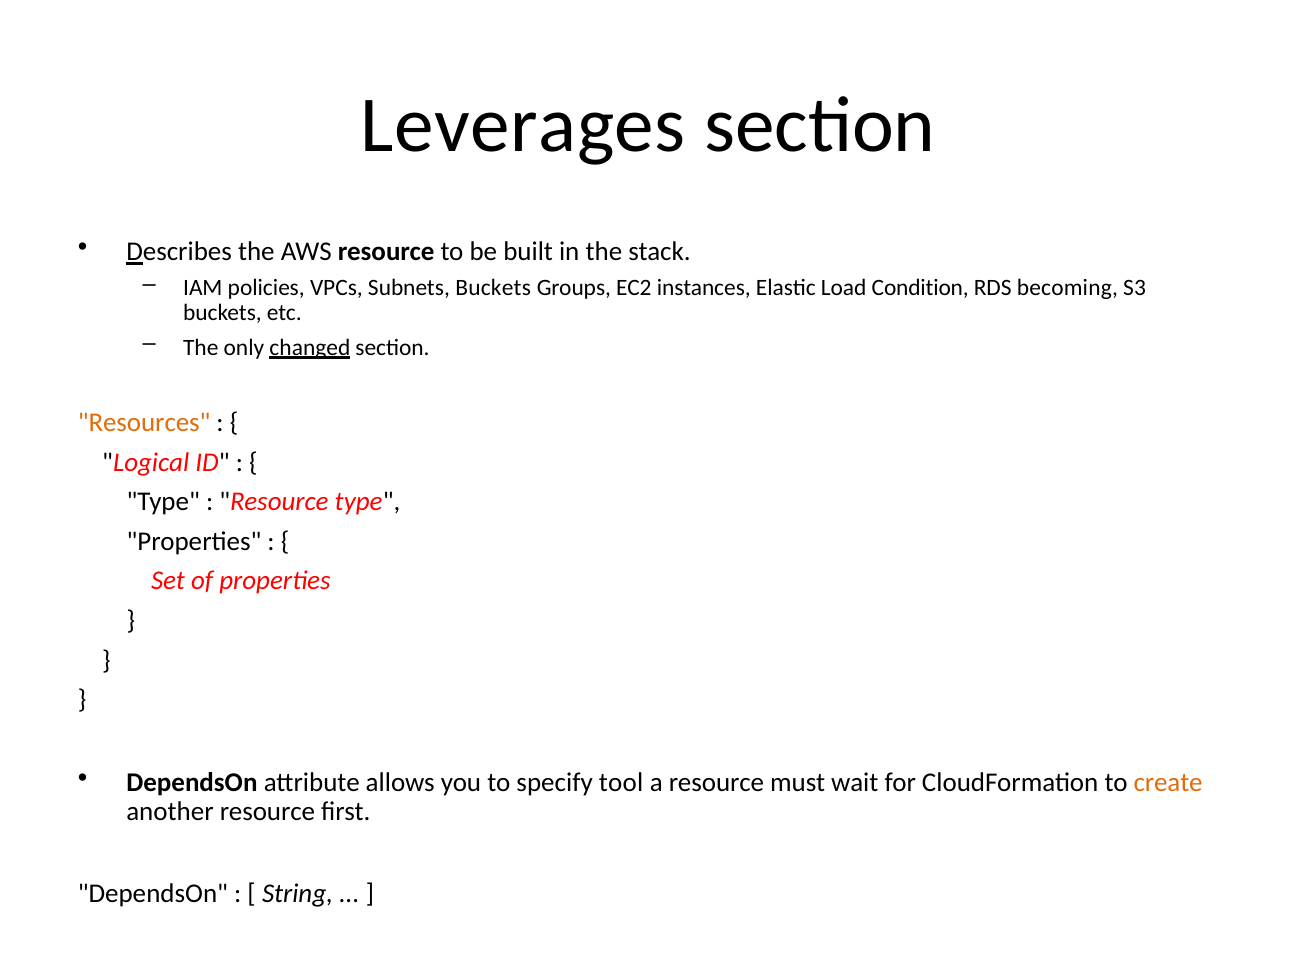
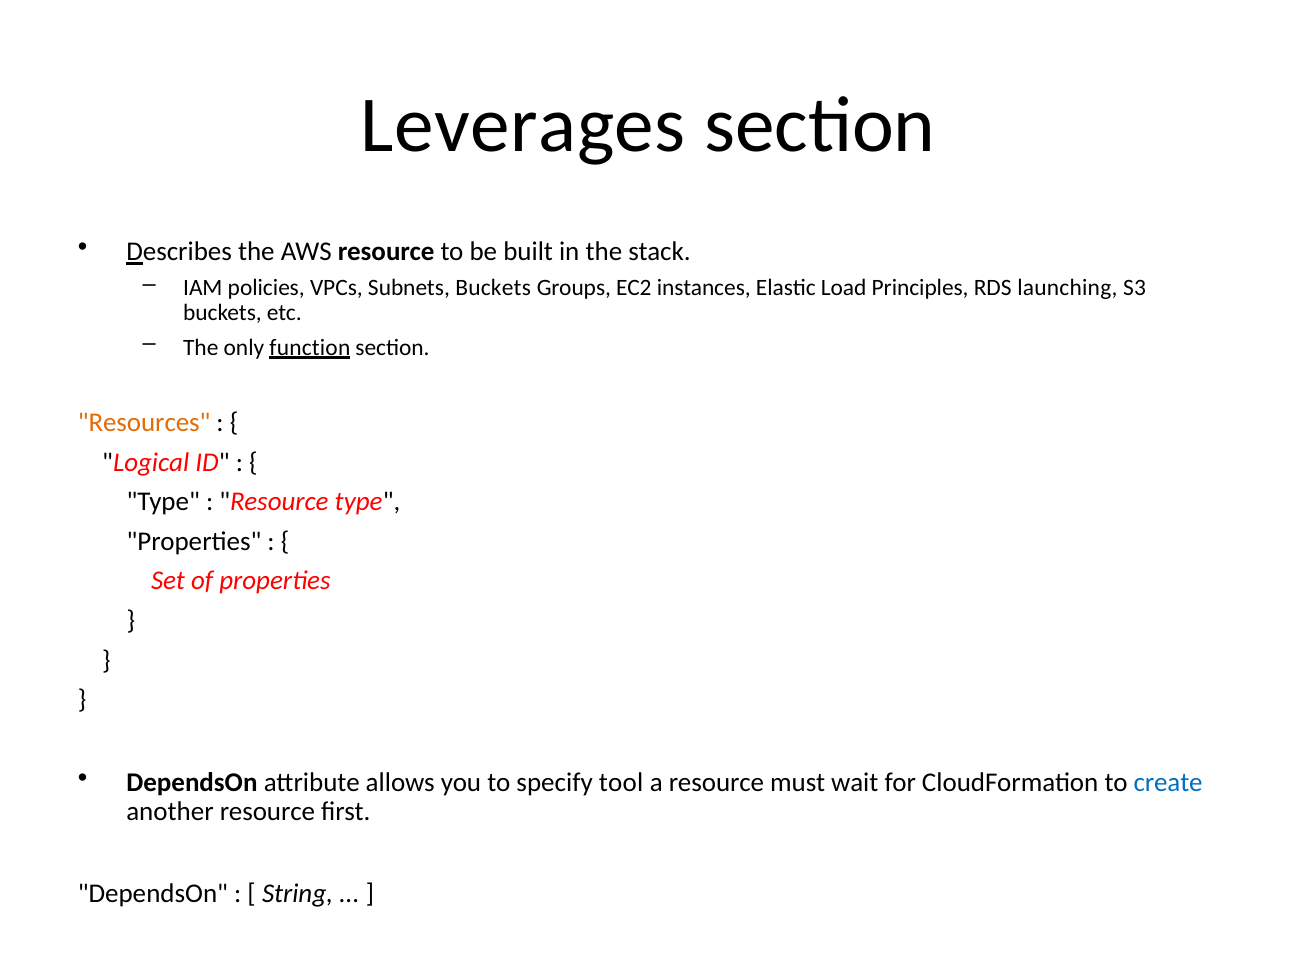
Condition: Condition -> Principles
becoming: becoming -> launching
changed: changed -> function
create colour: orange -> blue
